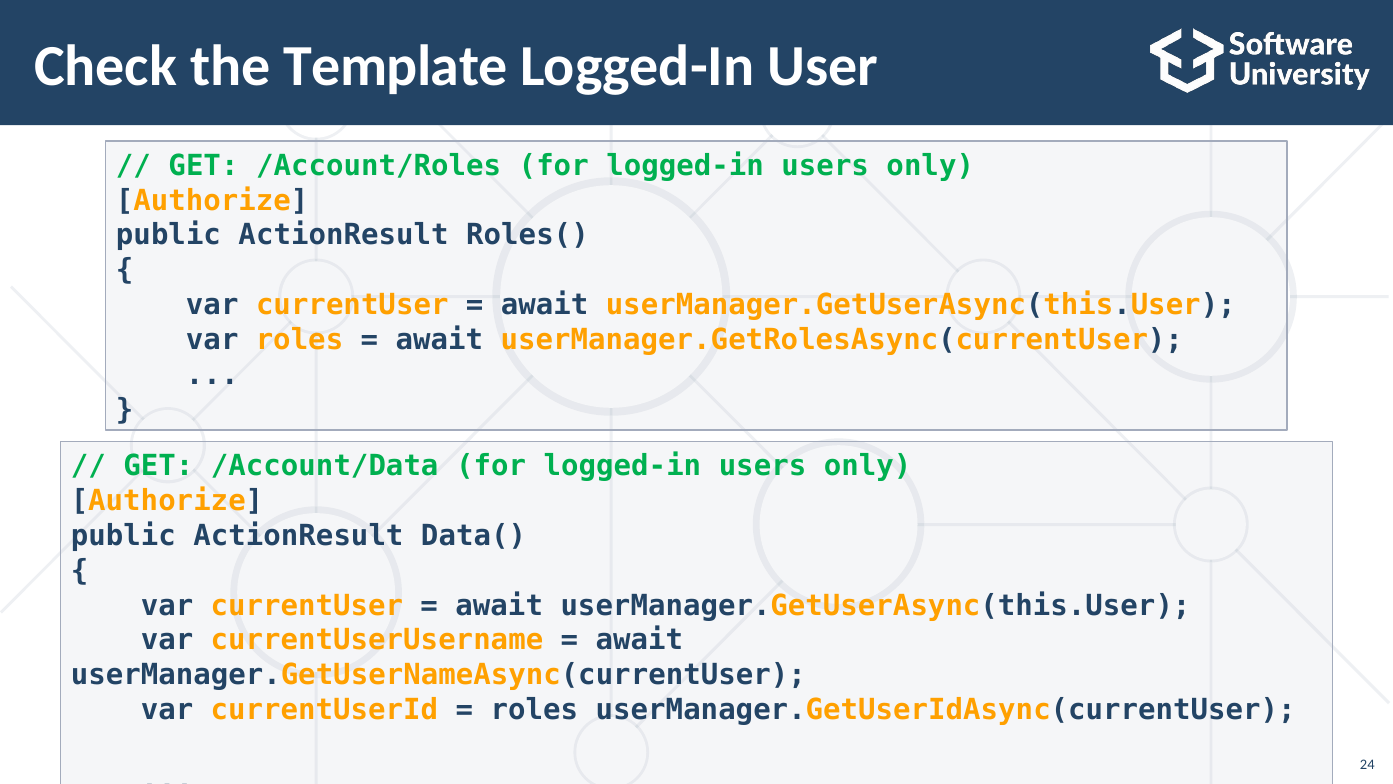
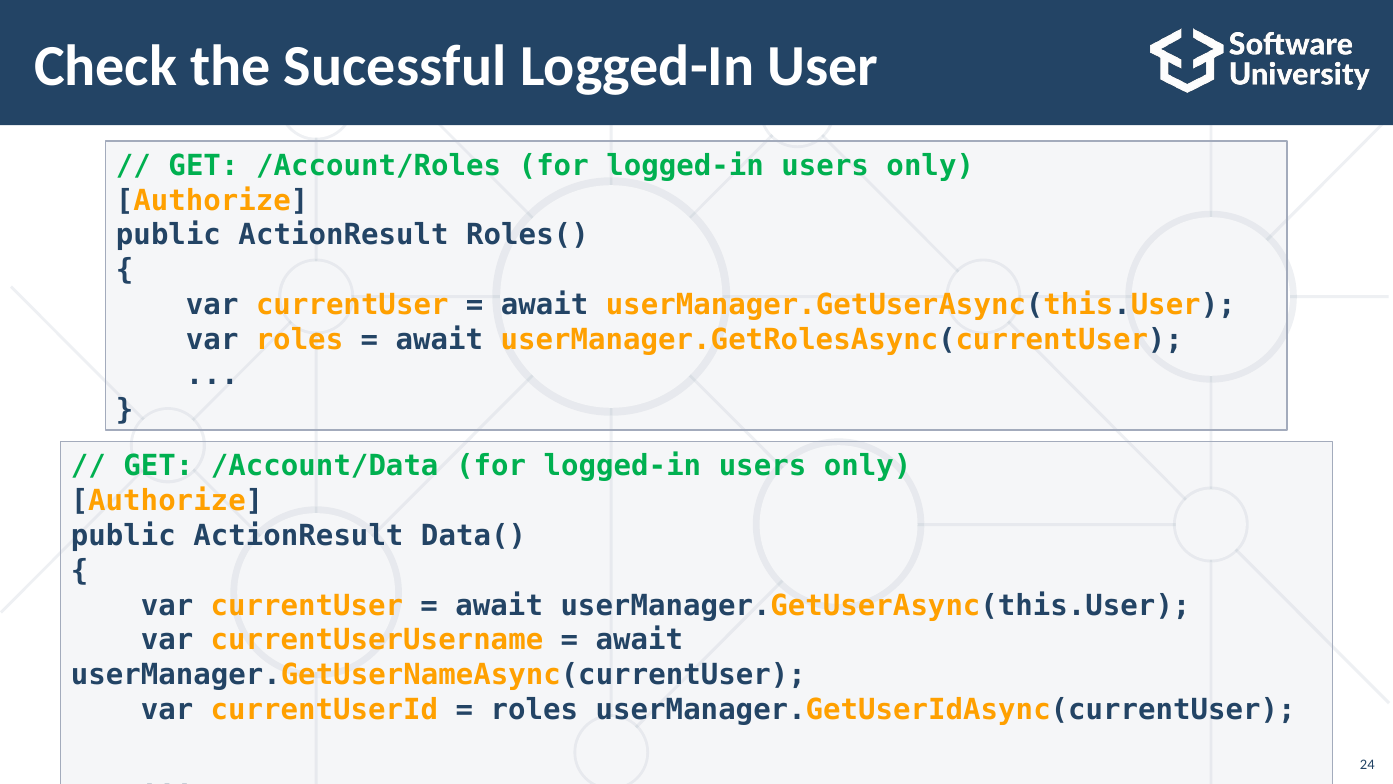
Template: Template -> Sucessful
